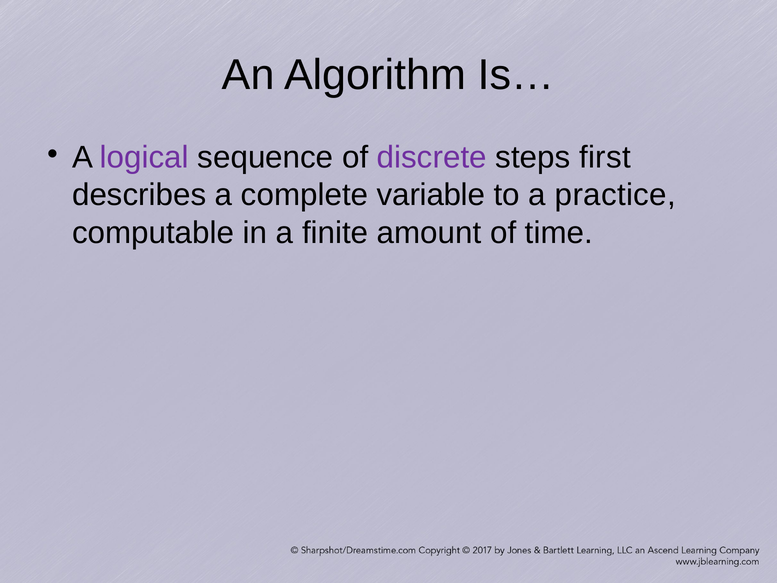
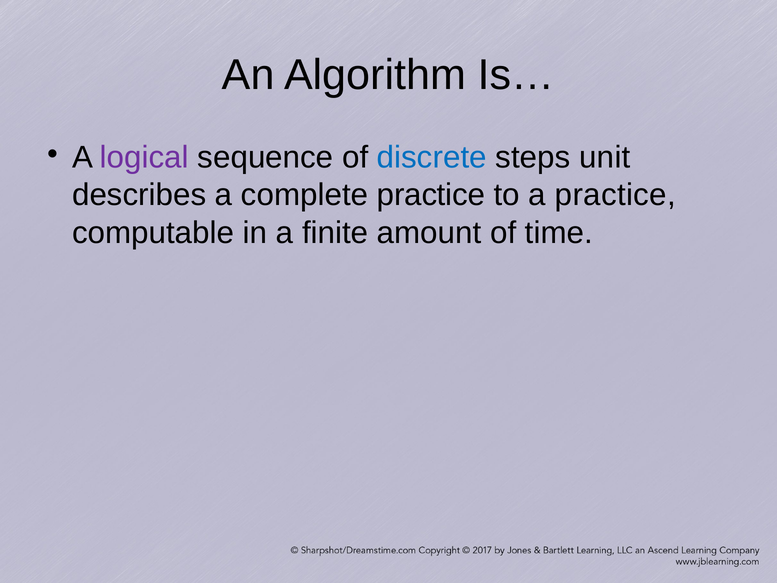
discrete colour: purple -> blue
first: first -> unit
complete variable: variable -> practice
